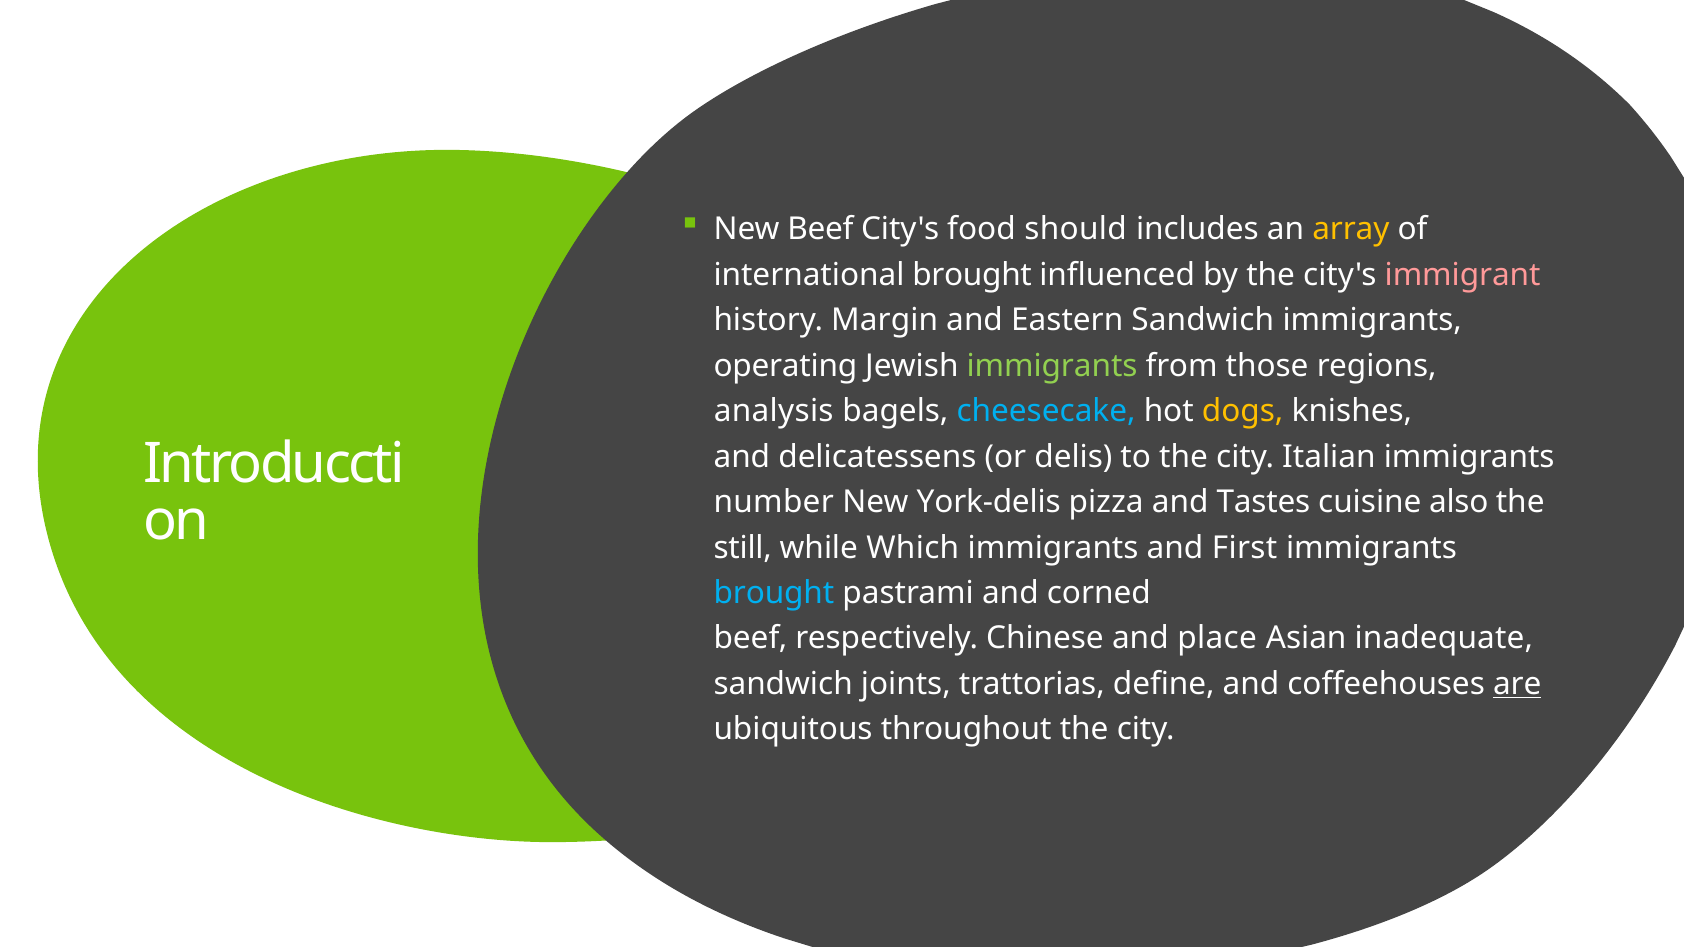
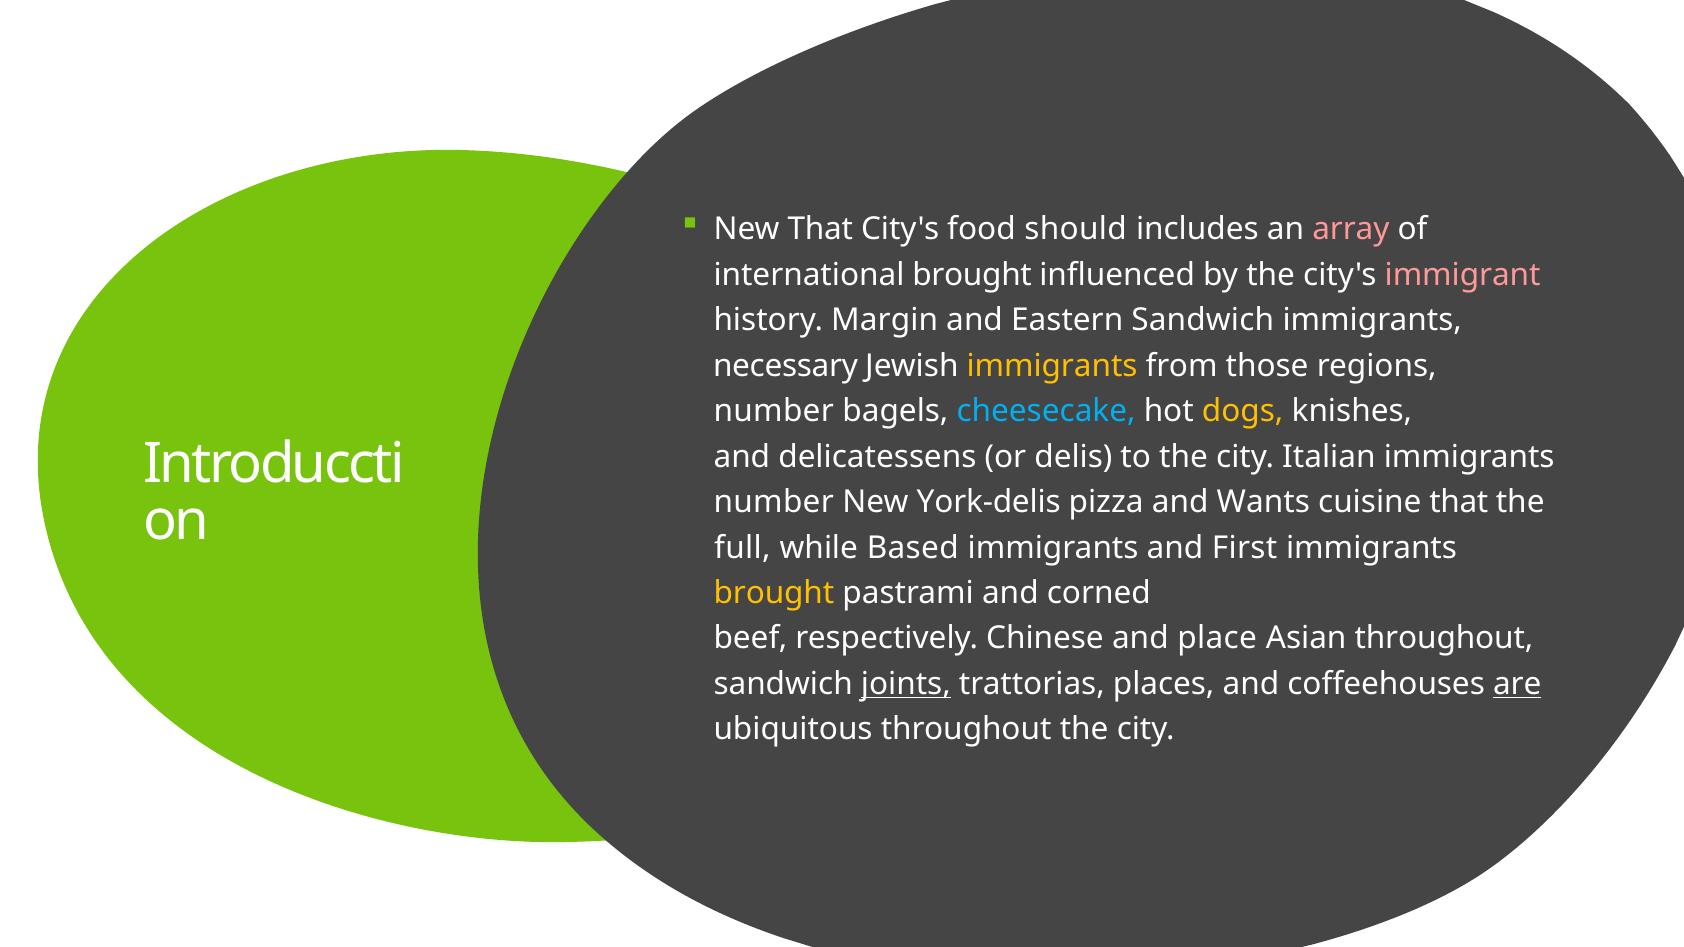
New Beef: Beef -> That
array colour: yellow -> pink
operating: operating -> necessary
immigrants at (1052, 366) colour: light green -> yellow
analysis at (774, 411): analysis -> number
Tastes: Tastes -> Wants
cuisine also: also -> that
still: still -> full
Which: Which -> Based
brought at (774, 593) colour: light blue -> yellow
Asian inadequate: inadequate -> throughout
joints underline: none -> present
define: define -> places
